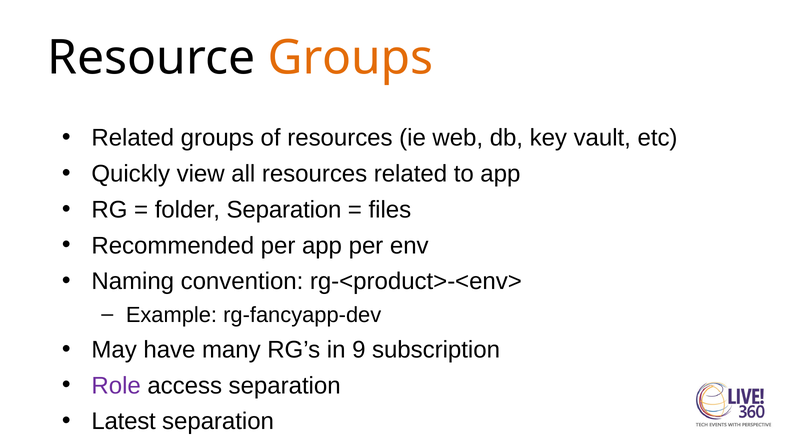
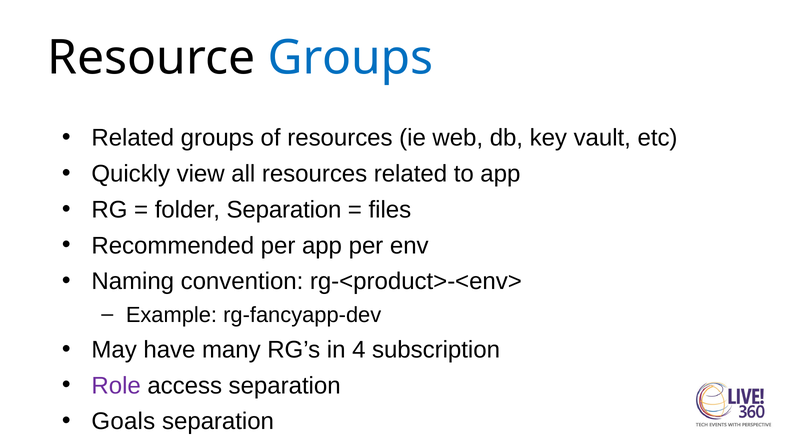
Groups at (351, 58) colour: orange -> blue
9: 9 -> 4
Latest: Latest -> Goals
